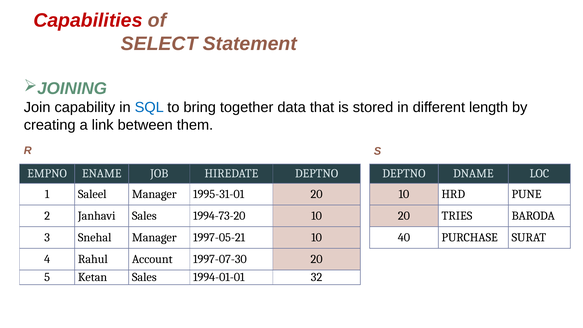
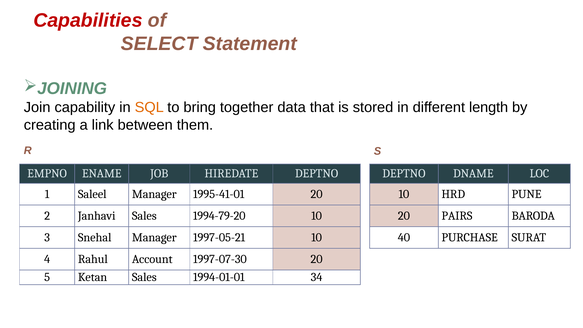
SQL colour: blue -> orange
1995-31-01: 1995-31-01 -> 1995-41-01
1994-73-20: 1994-73-20 -> 1994-79-20
TRIES: TRIES -> PAIRS
32: 32 -> 34
